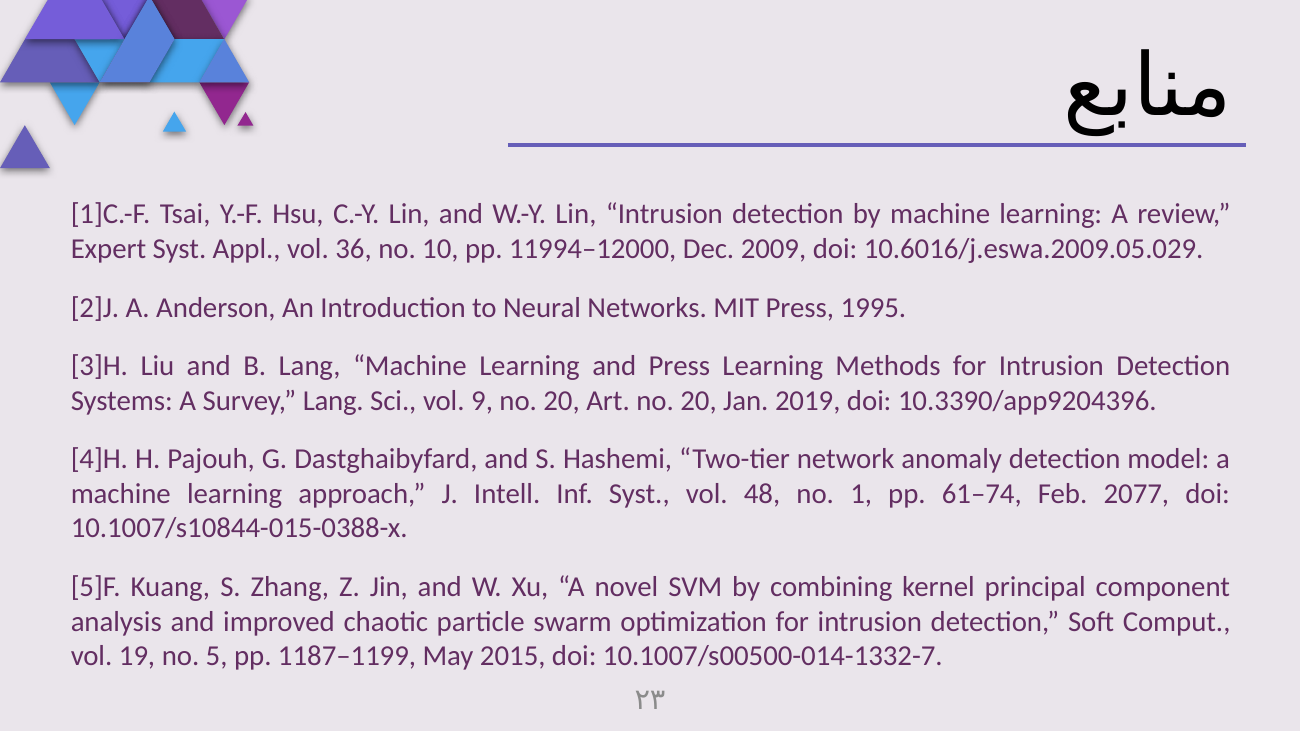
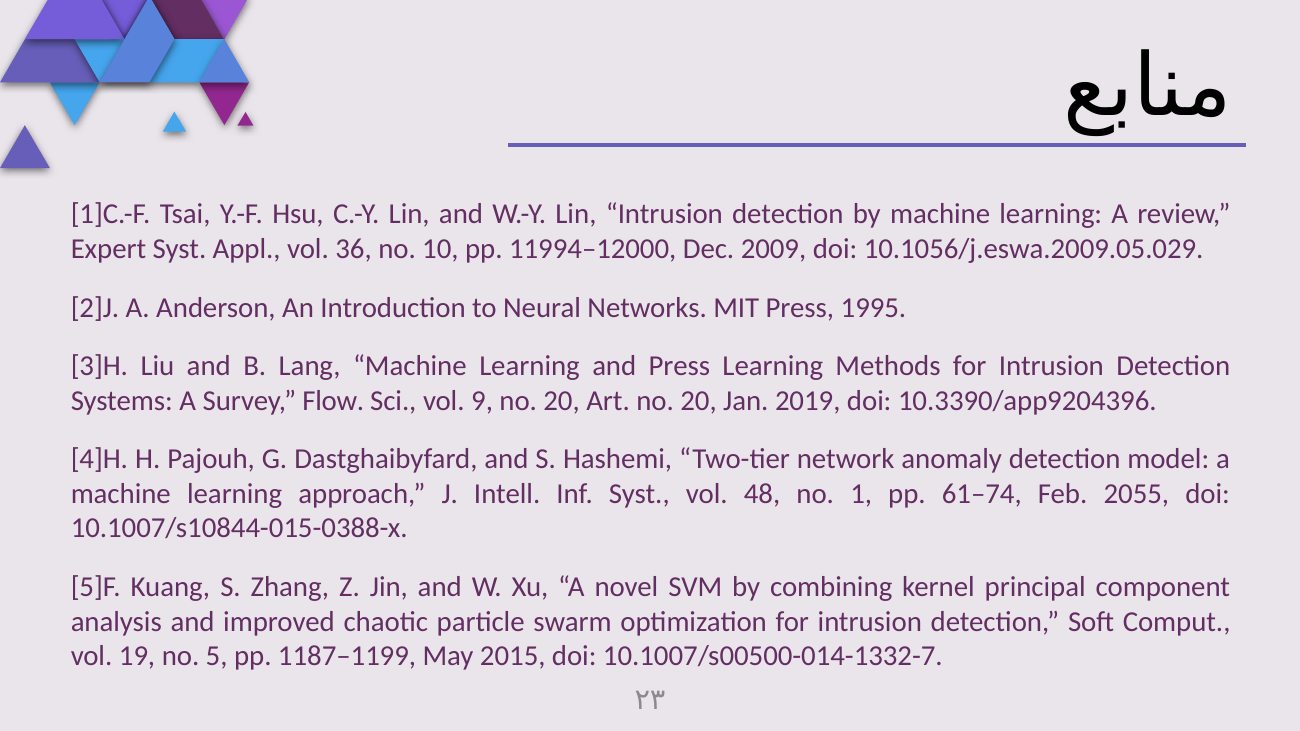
10.6016/j.eswa.2009.05.029: 10.6016/j.eswa.2009.05.029 -> 10.1056/j.eswa.2009.05.029
Survey Lang: Lang -> Flow
2077: 2077 -> 2055
